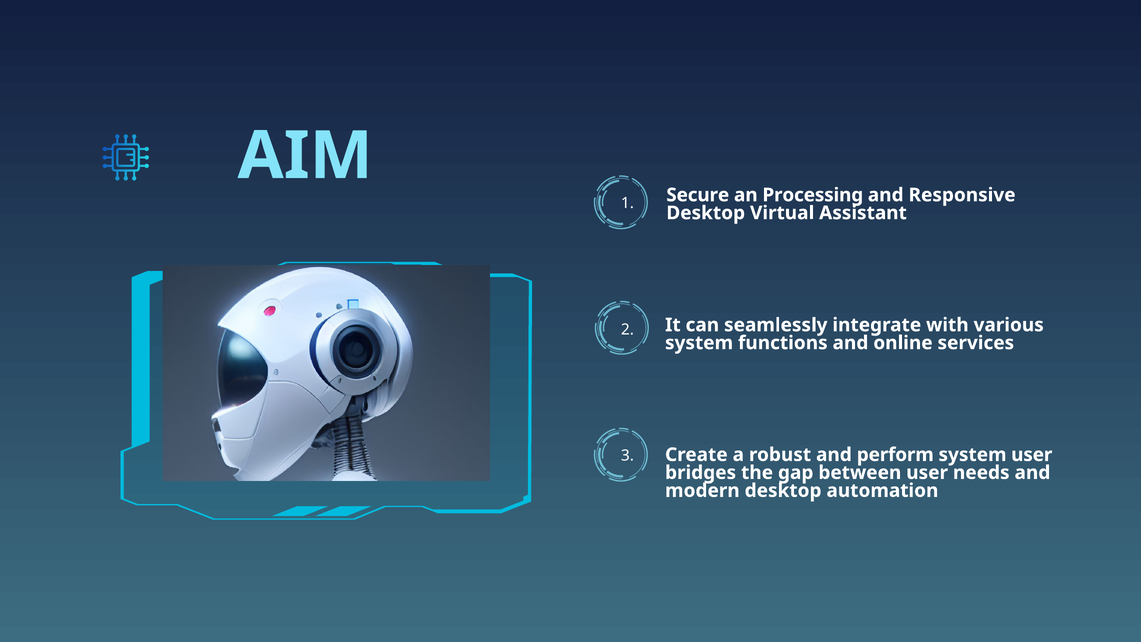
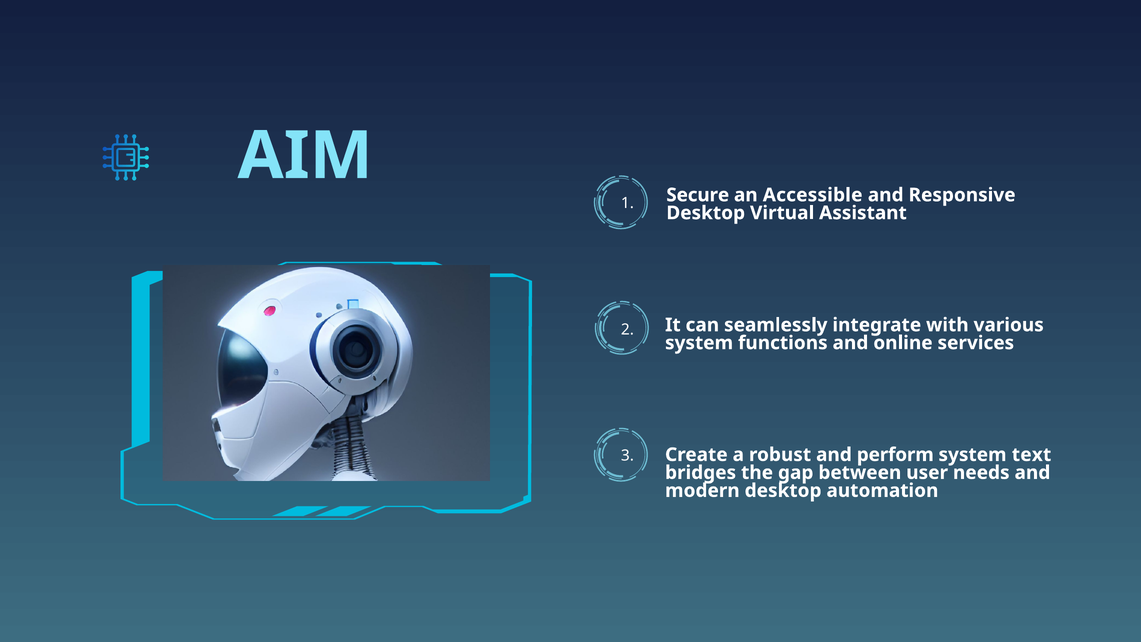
Processing: Processing -> Accessible
system user: user -> text
